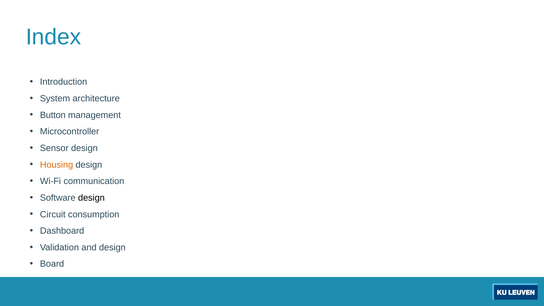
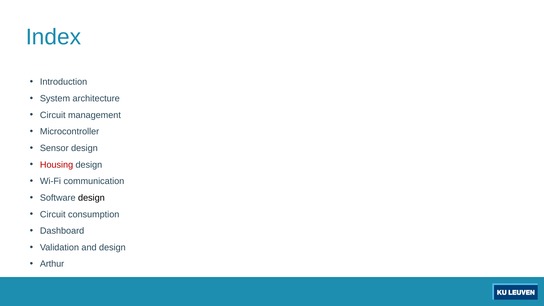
Button at (53, 115): Button -> Circuit
Housing colour: orange -> red
Board: Board -> Arthur
